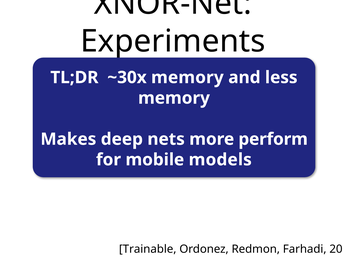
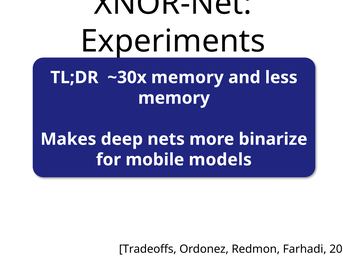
perform: perform -> binarize
Trainable: Trainable -> Tradeoffs
